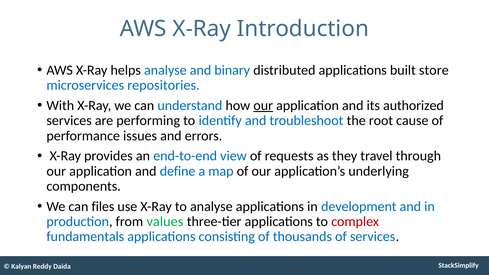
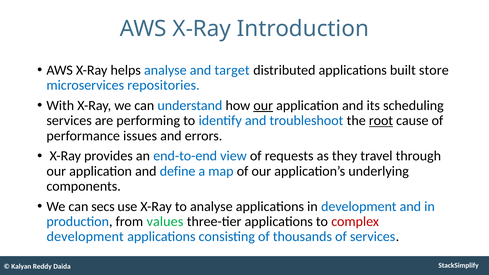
binary: binary -> target
authorized: authorized -> scheduling
root underline: none -> present
files: files -> secs
fundamentals at (85, 237): fundamentals -> development
